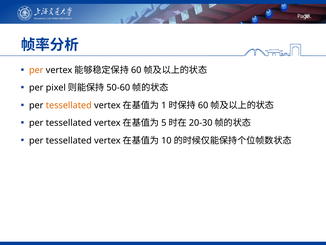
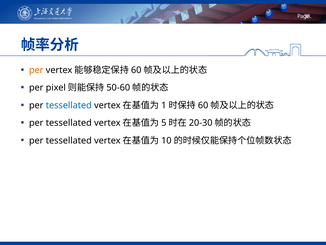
tessellated at (69, 105) colour: orange -> blue
